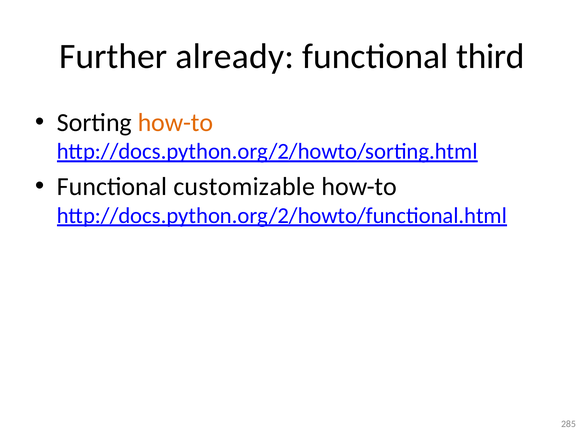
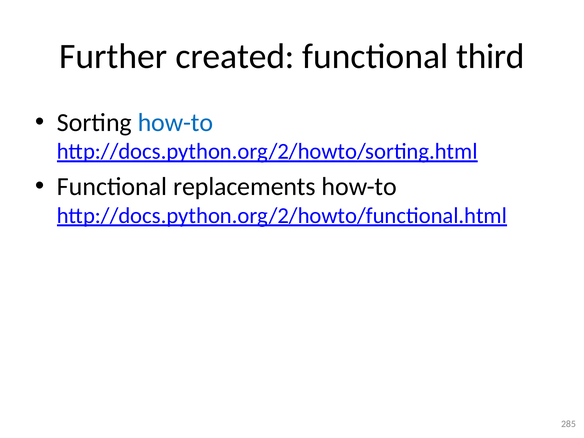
already: already -> created
how-to at (175, 123) colour: orange -> blue
customizable: customizable -> replacements
